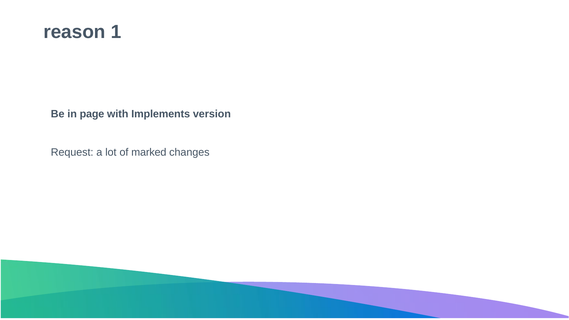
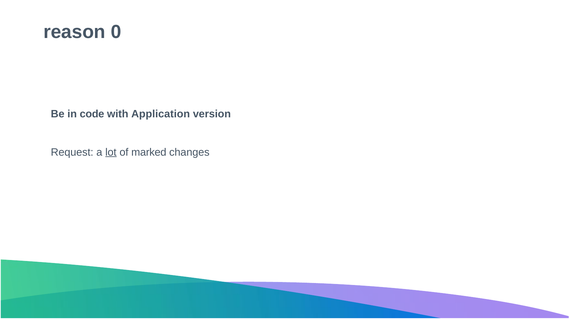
1: 1 -> 0
page: page -> code
Implements: Implements -> Application
lot underline: none -> present
